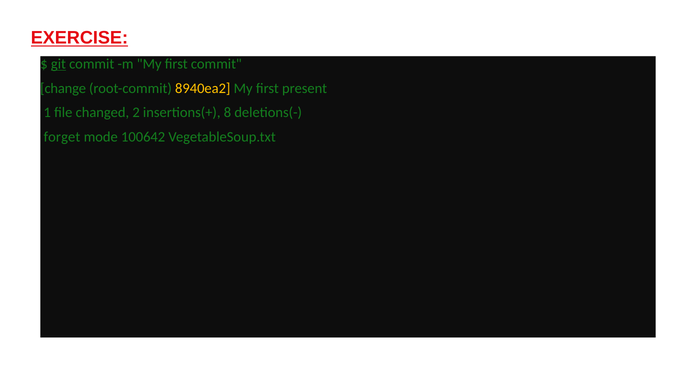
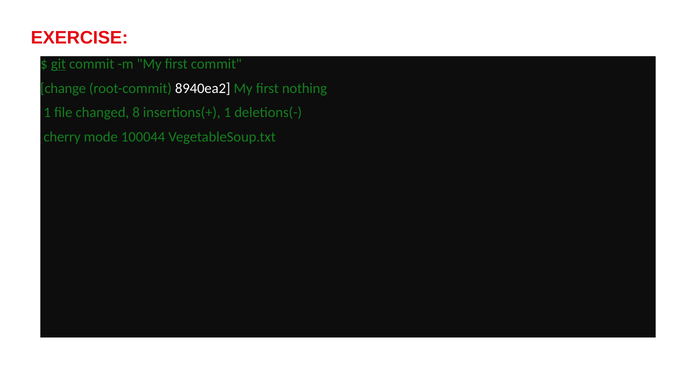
EXERCISE underline: present -> none
8940ea2 colour: yellow -> white
present: present -> nothing
2: 2 -> 8
insertions(+ 8: 8 -> 1
forget: forget -> cherry
100642: 100642 -> 100044
